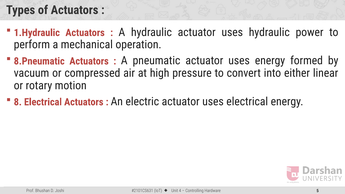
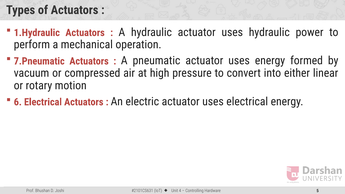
8.Pneumatic: 8.Pneumatic -> 7.Pneumatic
8: 8 -> 6
